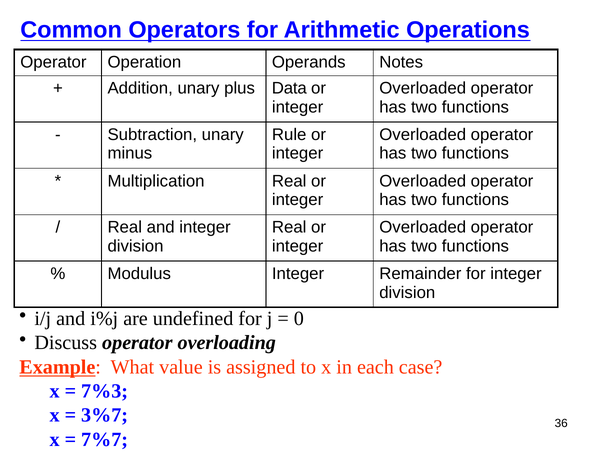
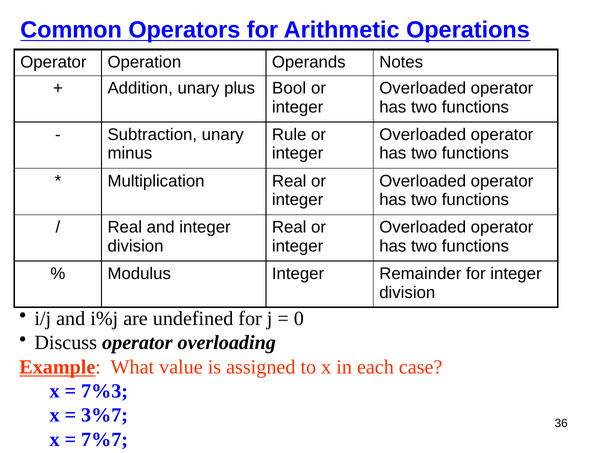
Data: Data -> Bool
